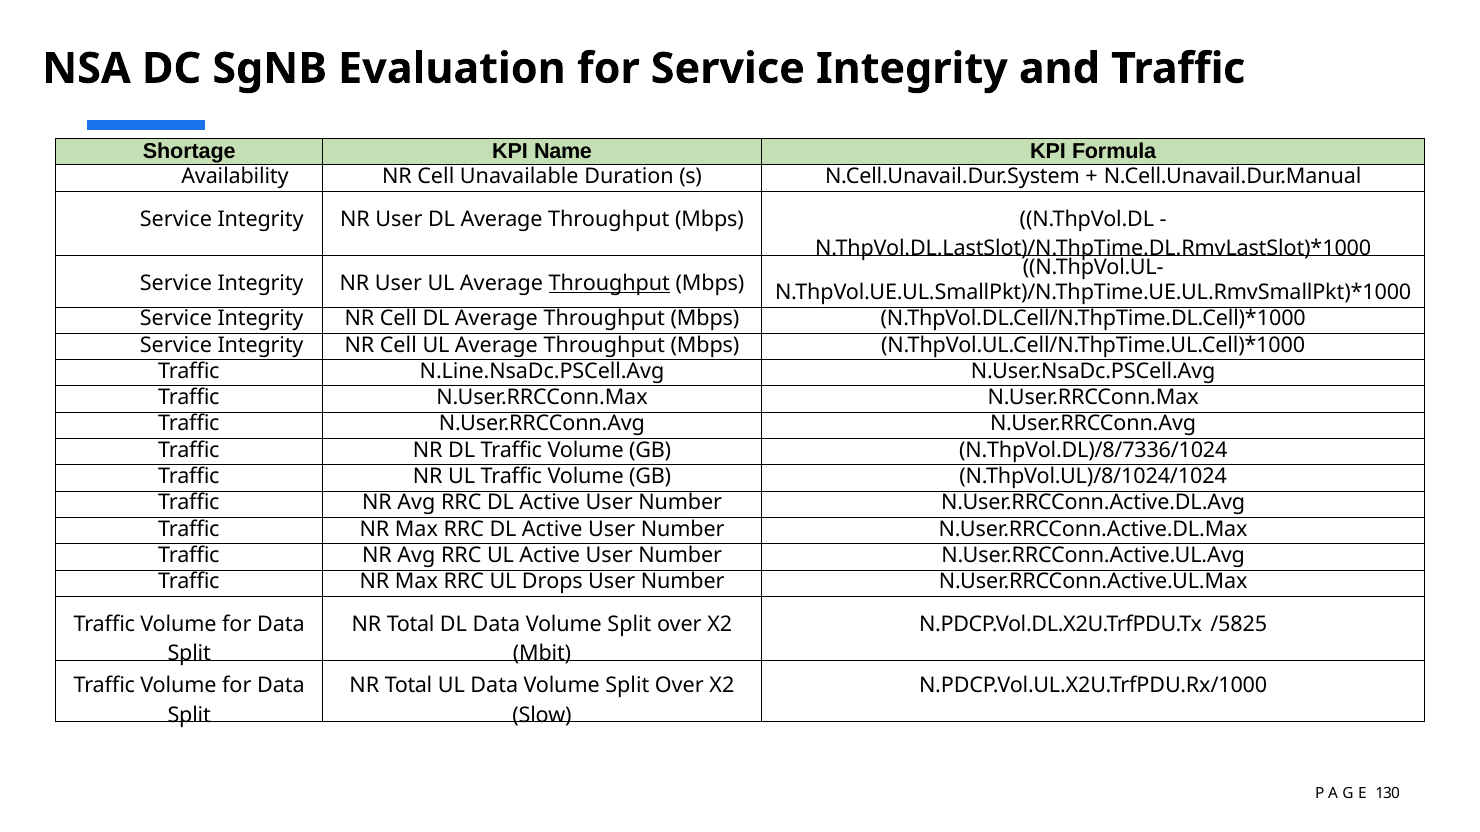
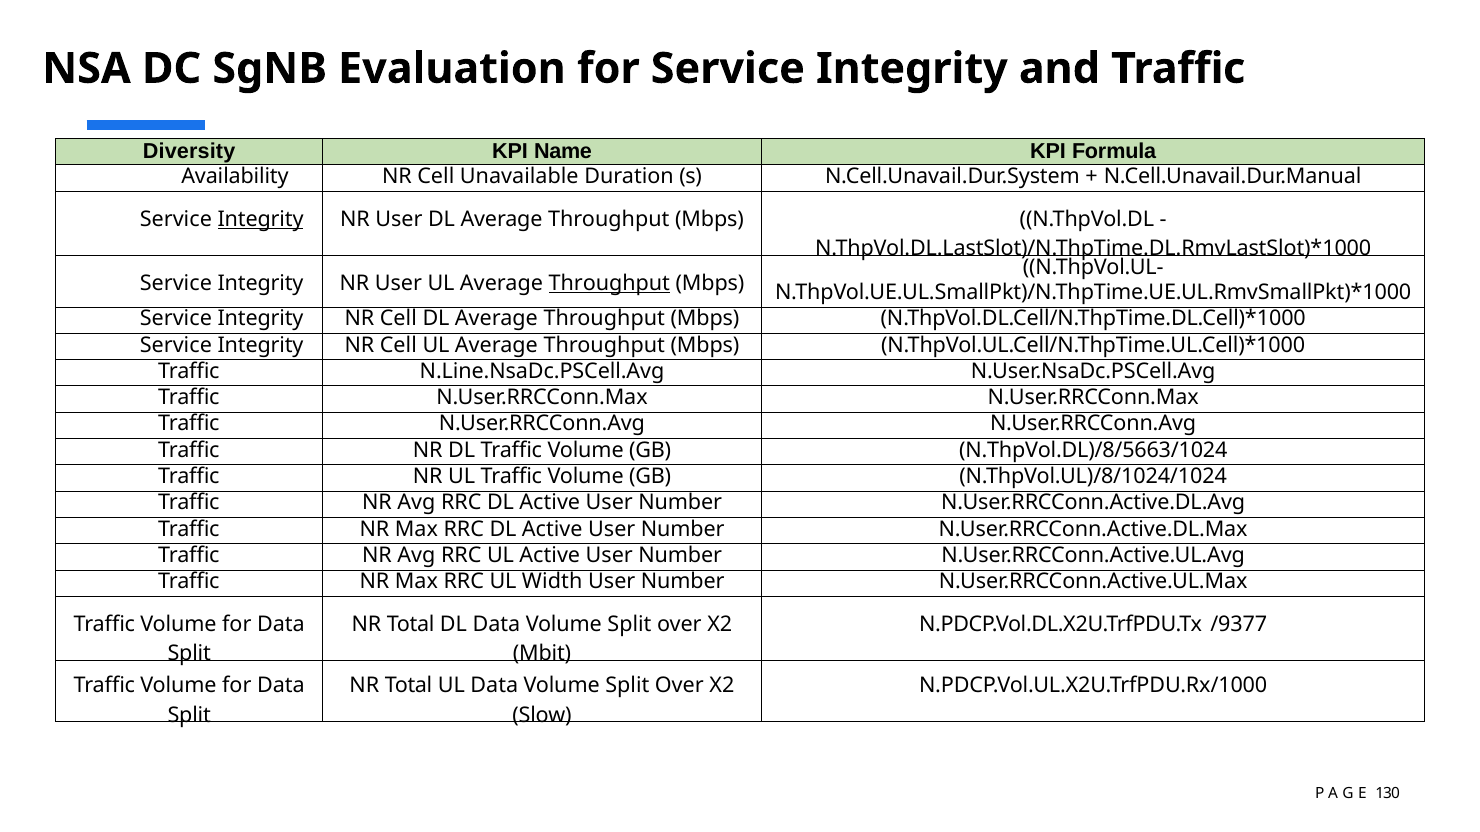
Shortage: Shortage -> Diversity
Integrity at (261, 219) underline: none -> present
N.ThpVol.DL)/8/7336/1024: N.ThpVol.DL)/8/7336/1024 -> N.ThpVol.DL)/8/5663/1024
Drops: Drops -> Width
/5825: /5825 -> /9377
